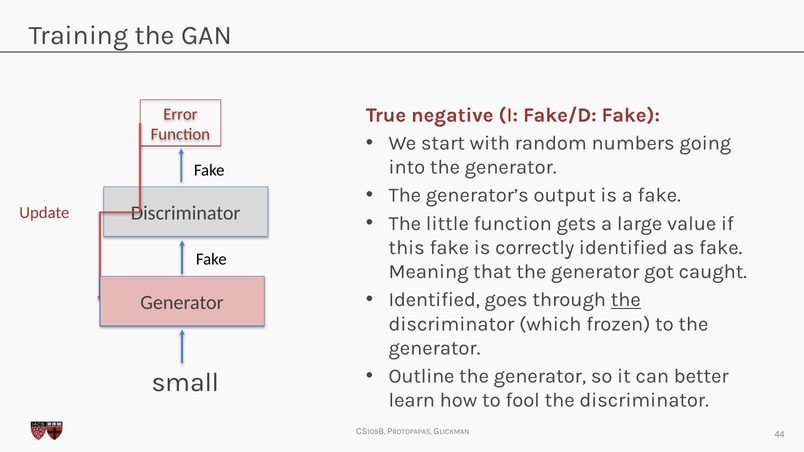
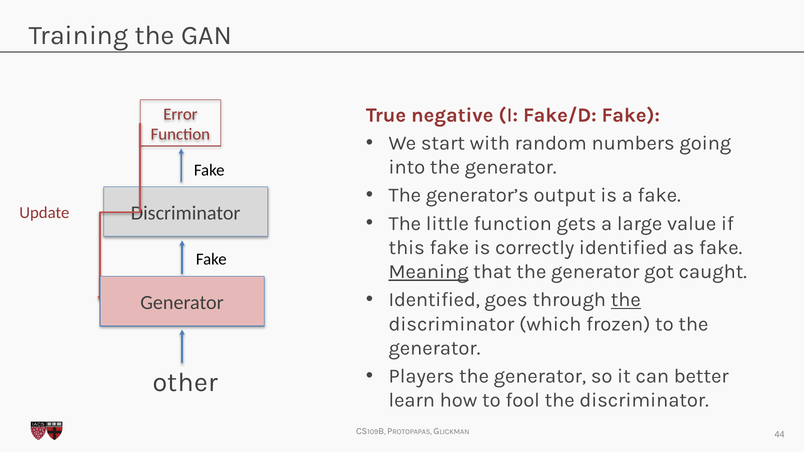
Meaning underline: none -> present
Outline: Outline -> Players
small: small -> other
